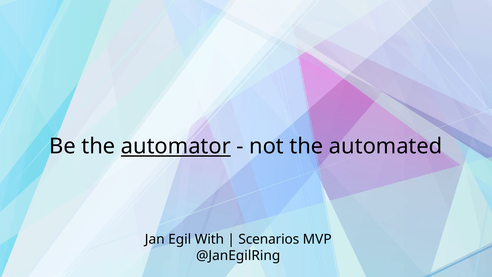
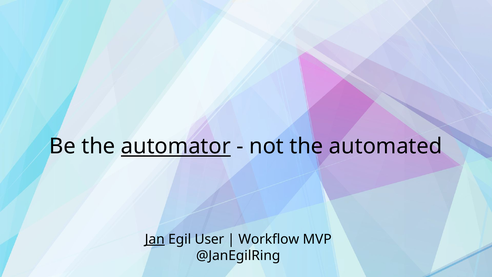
Jan underline: none -> present
With: With -> User
Scenarios: Scenarios -> Workflow
